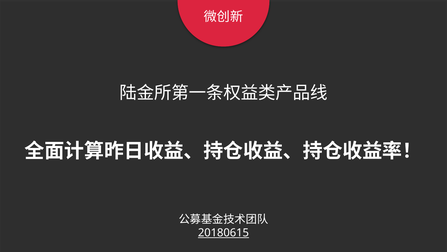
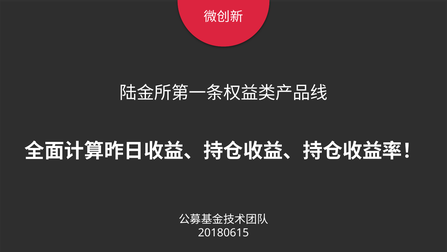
20180615 underline: present -> none
